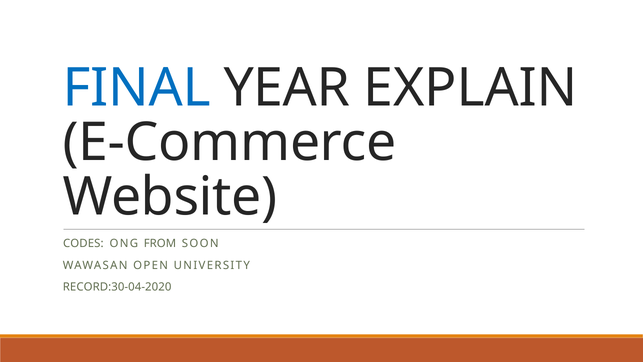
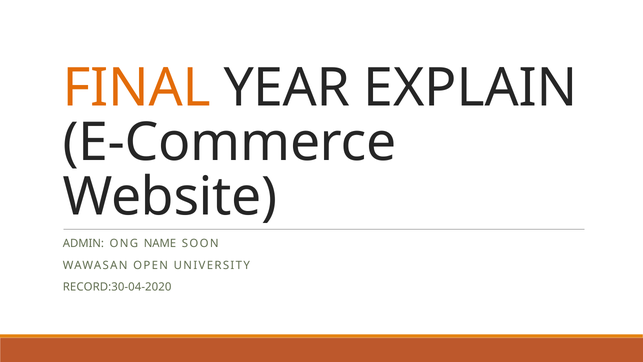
FINAL colour: blue -> orange
CODES: CODES -> ADMIN
FROM: FROM -> NAME
